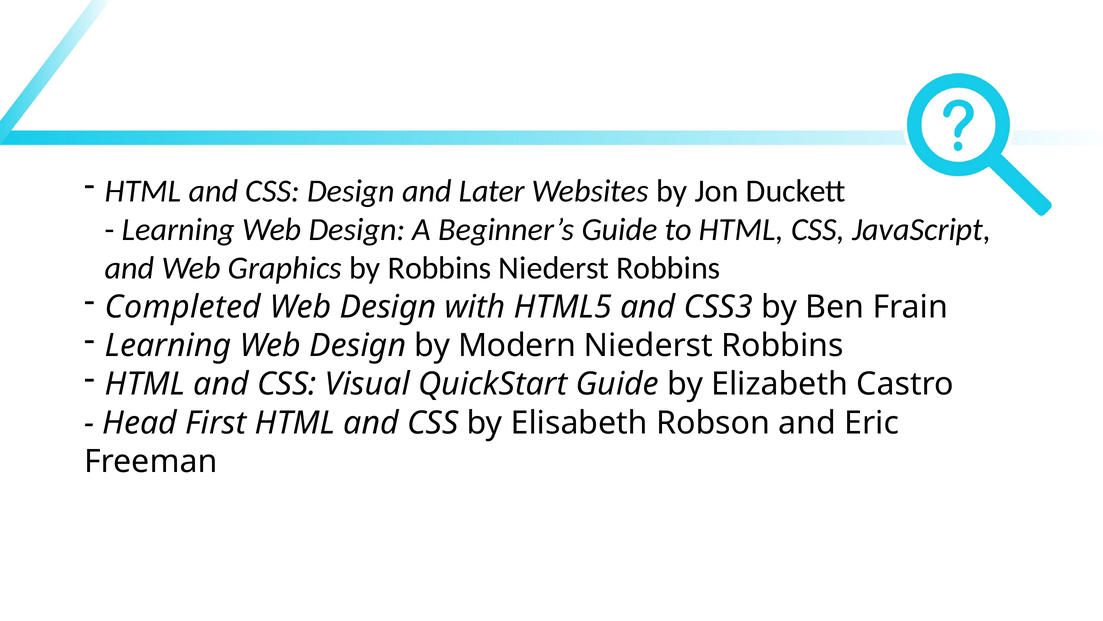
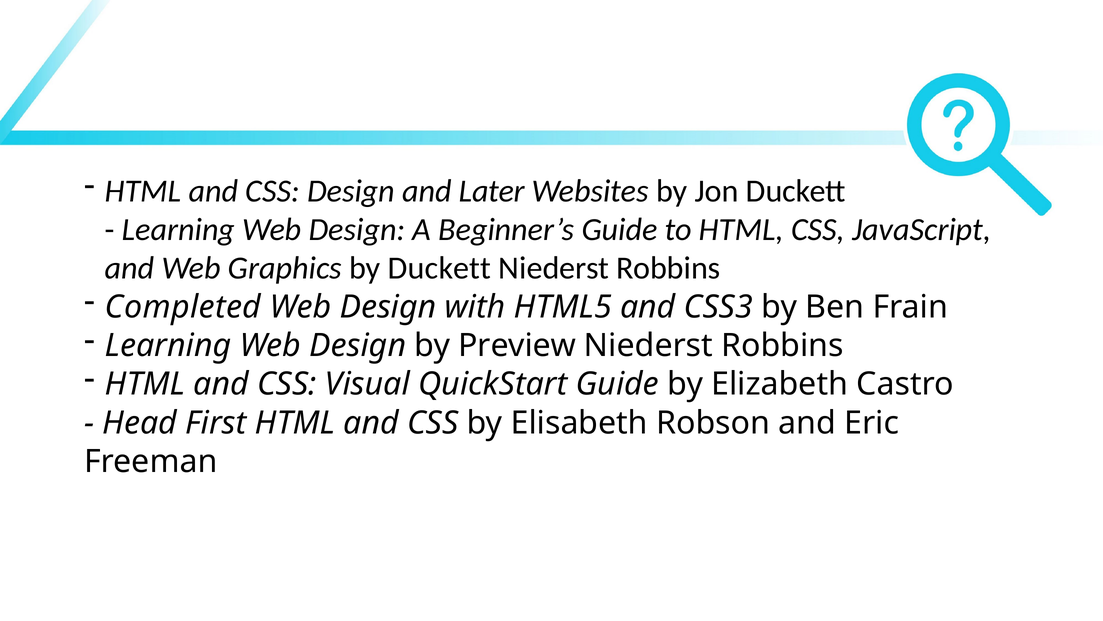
by Robbins: Robbins -> Duckett
Modern: Modern -> Preview
